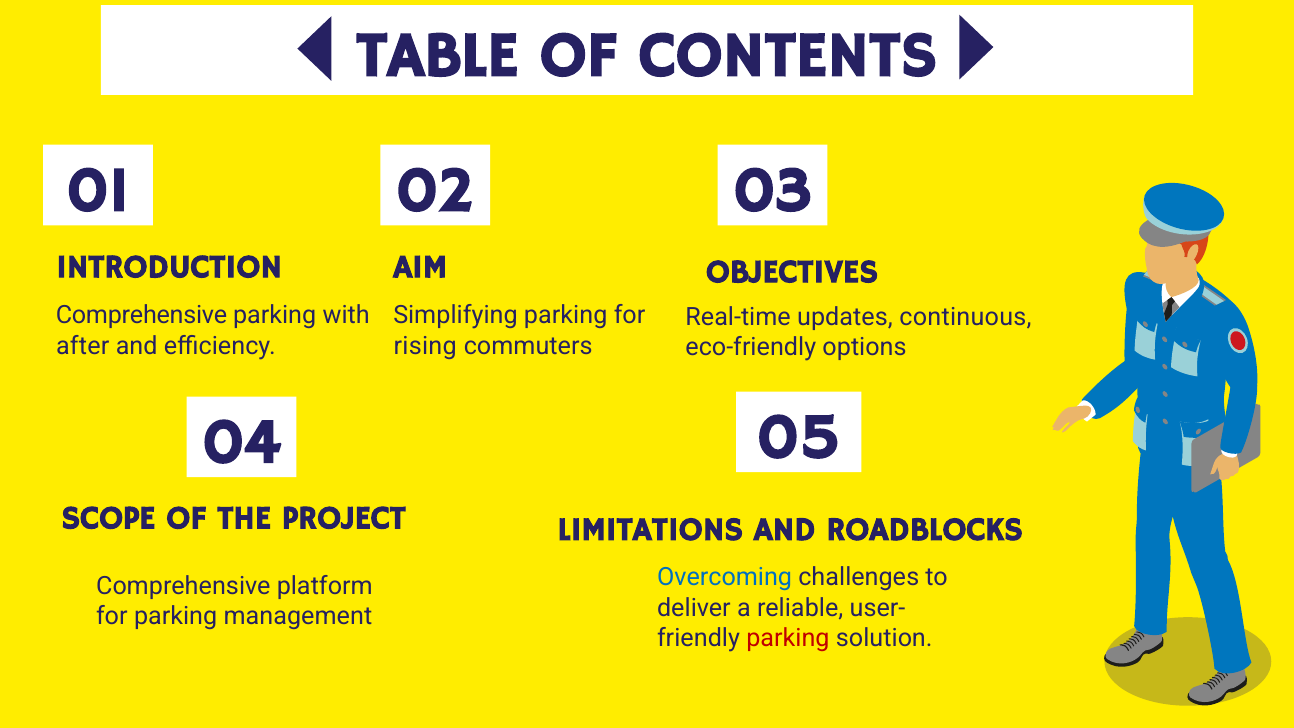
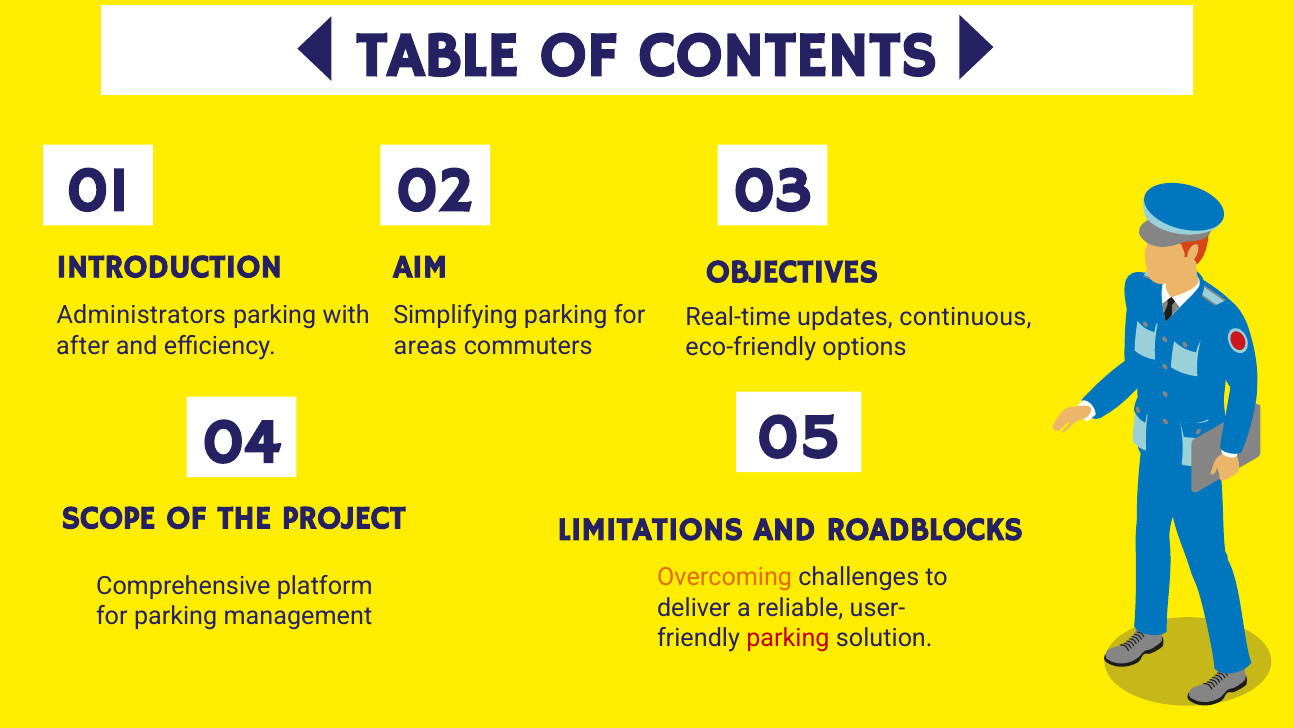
Comprehensive at (141, 316): Comprehensive -> Administrators
rising: rising -> areas
Overcoming colour: blue -> orange
